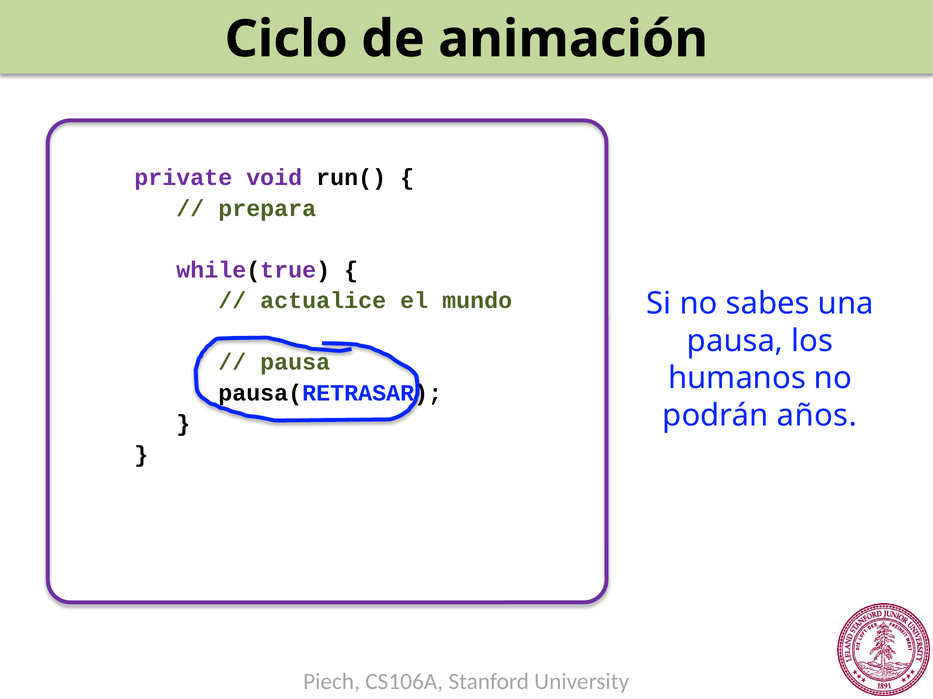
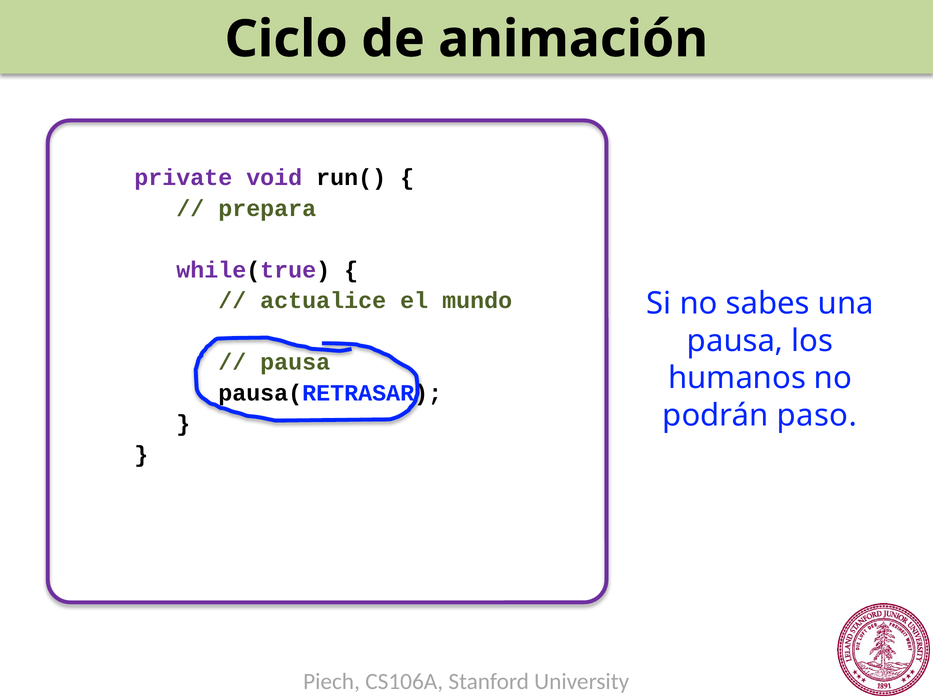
años: años -> paso
